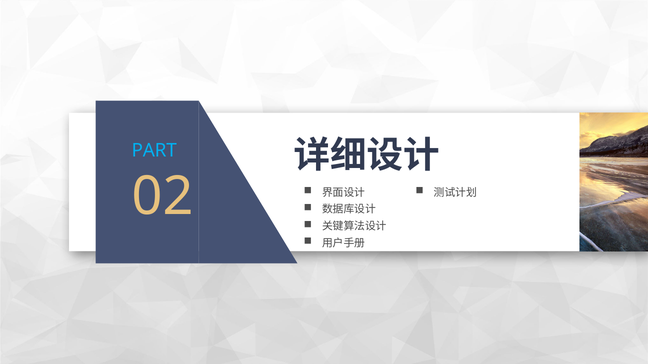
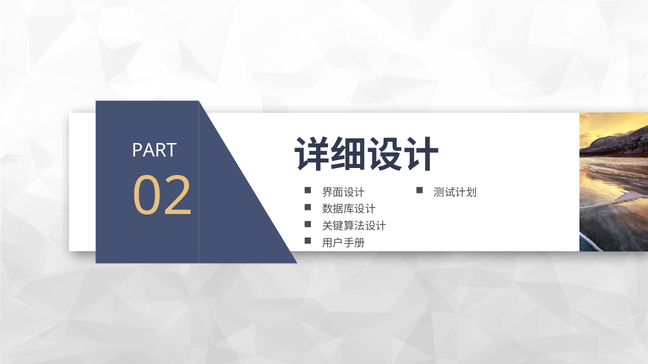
PART colour: light blue -> white
